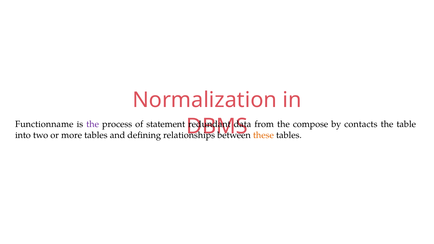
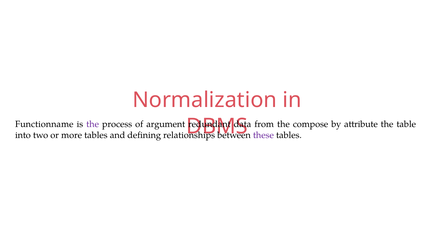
statement: statement -> argument
contacts: contacts -> attribute
these colour: orange -> purple
